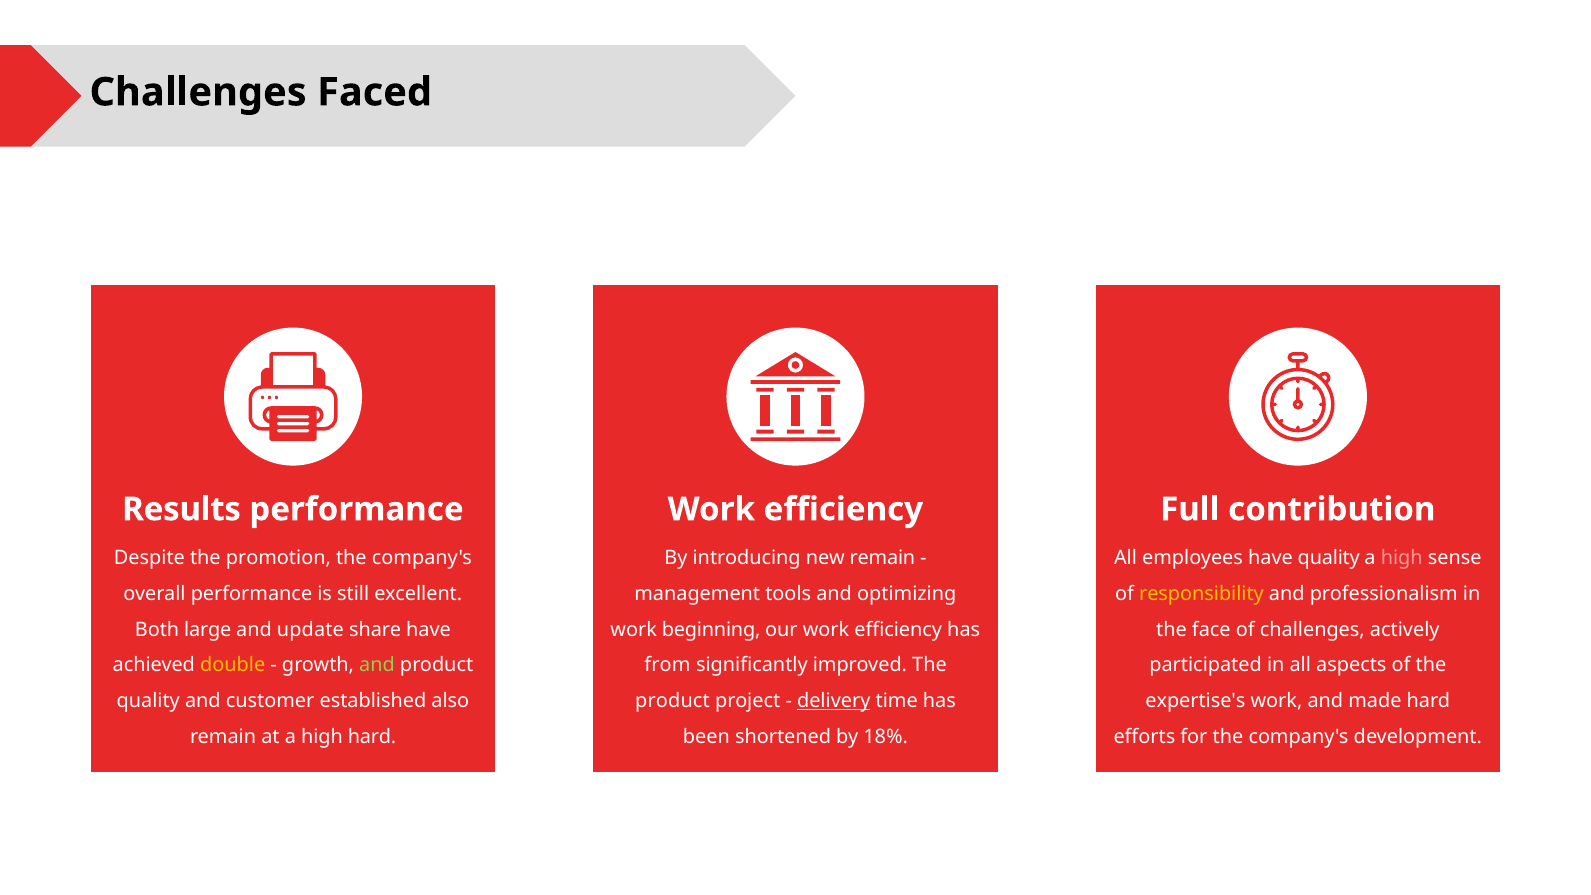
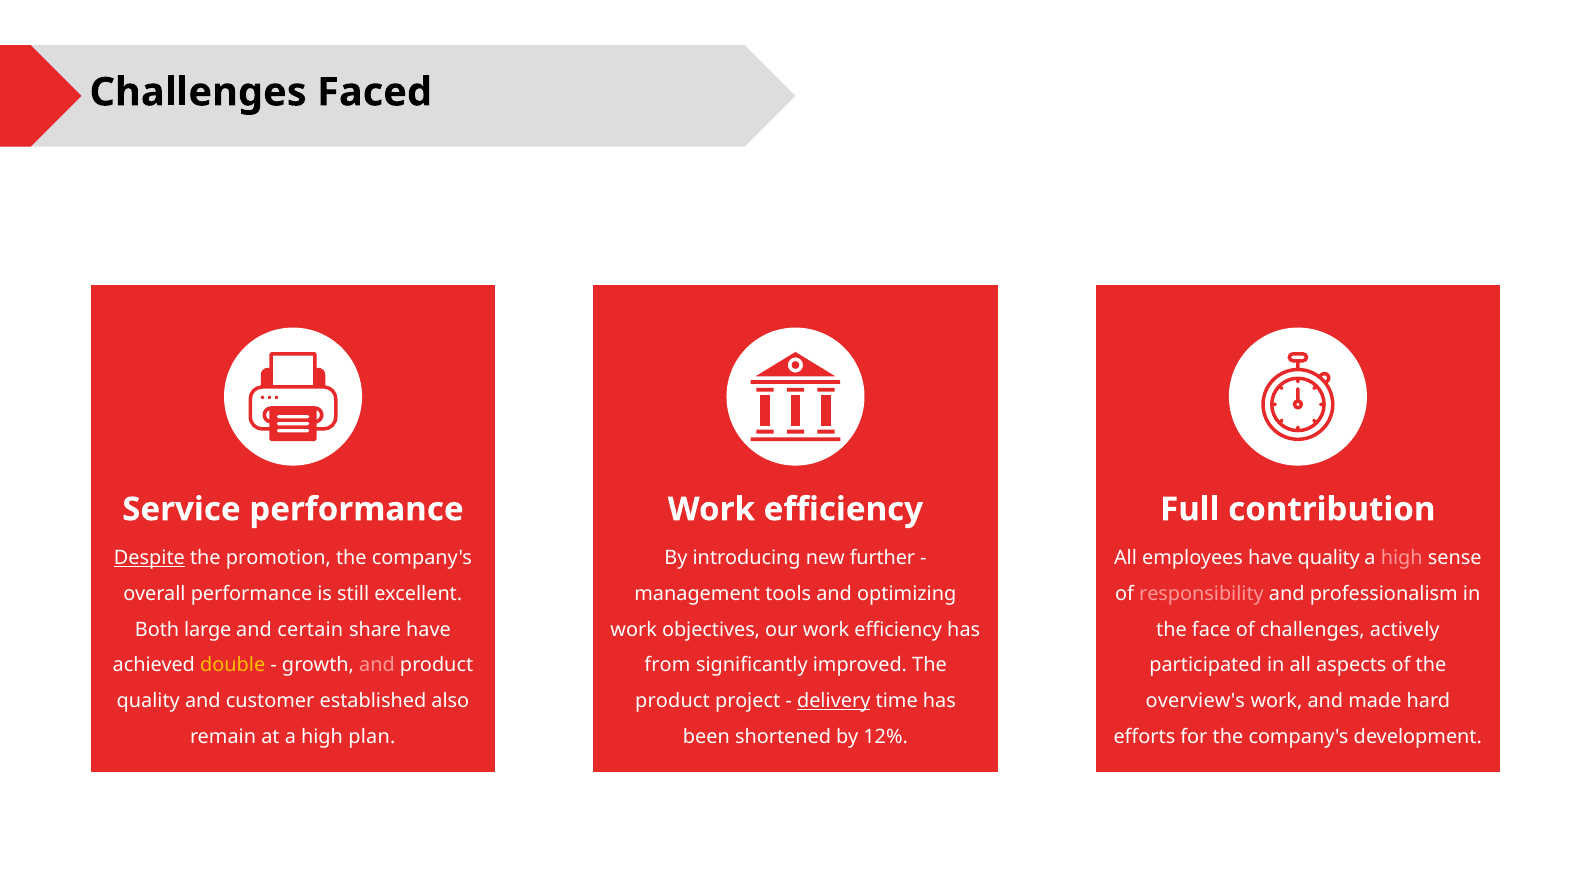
Results: Results -> Service
Despite underline: none -> present
new remain: remain -> further
responsibility colour: yellow -> pink
update: update -> certain
beginning: beginning -> objectives
and at (377, 665) colour: light green -> pink
expertise's: expertise's -> overview's
high hard: hard -> plan
18%: 18% -> 12%
